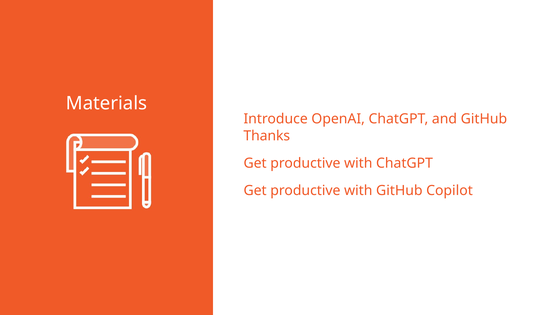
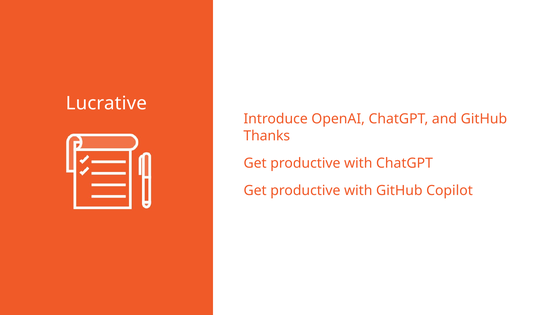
Materials: Materials -> Lucrative
